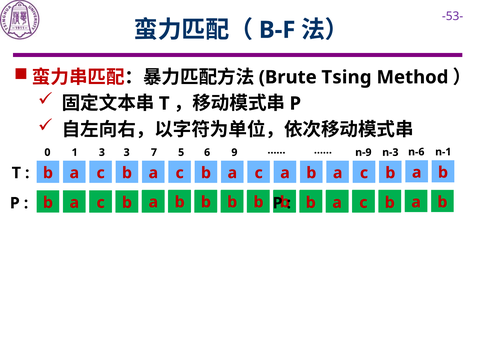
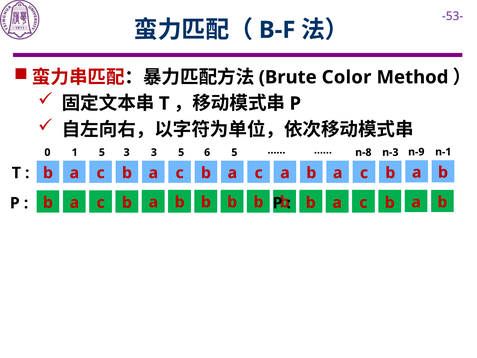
Tsing: Tsing -> Color
n-6: n-6 -> n-9
1 3: 3 -> 5
3 7: 7 -> 3
6 9: 9 -> 5
n-9: n-9 -> n-8
